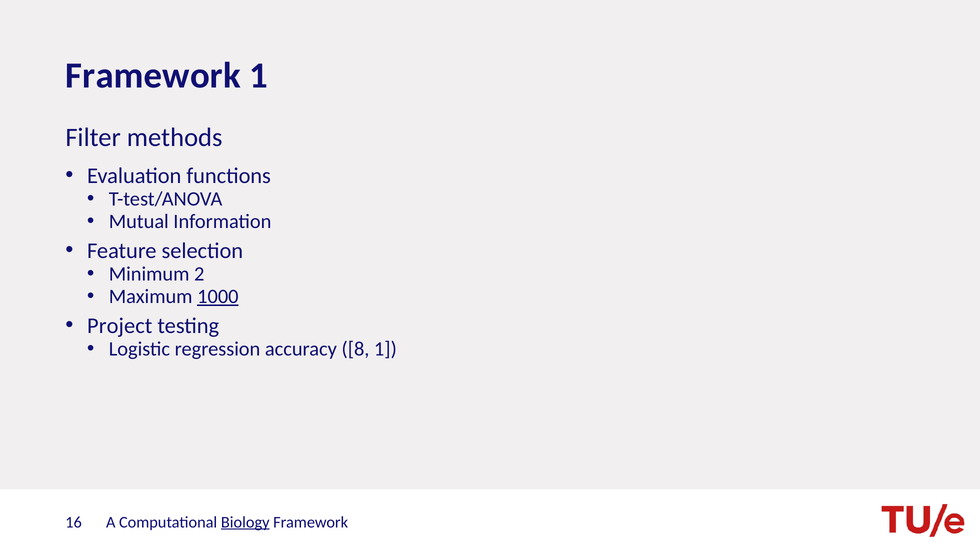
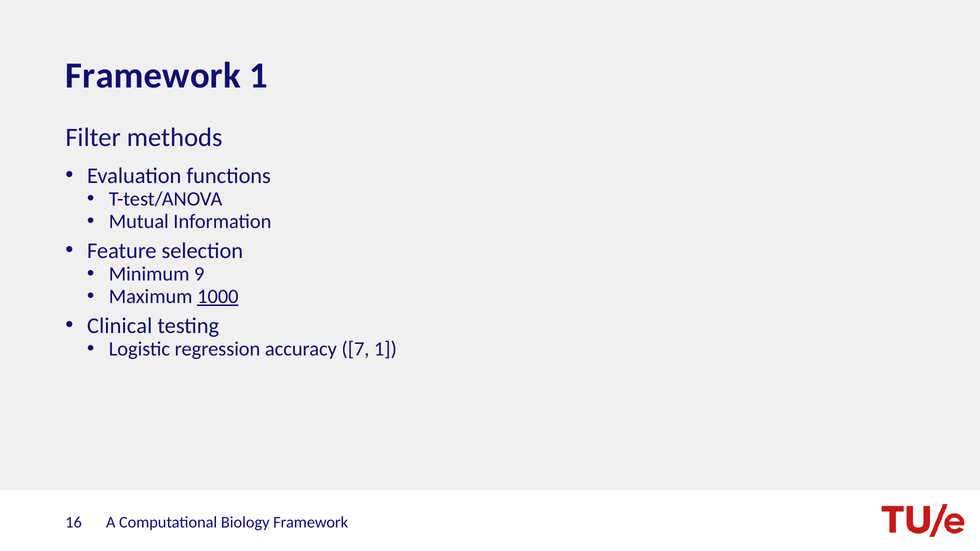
2: 2 -> 9
Project: Project -> Clinical
8: 8 -> 7
Biology underline: present -> none
